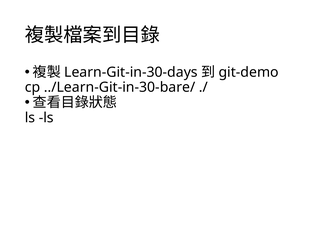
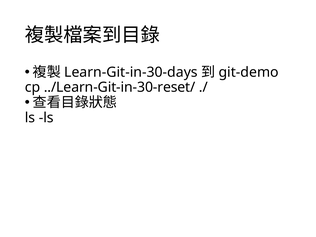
../Learn-Git-in-30-bare/: ../Learn-Git-in-30-bare/ -> ../Learn-Git-in-30-reset/
